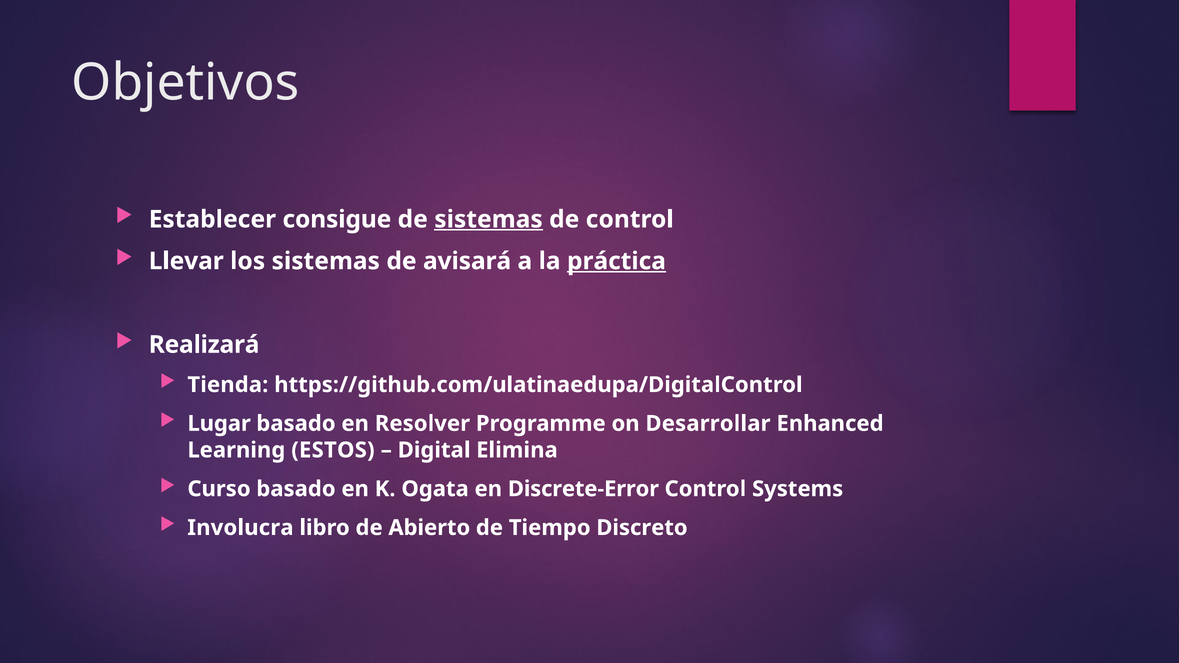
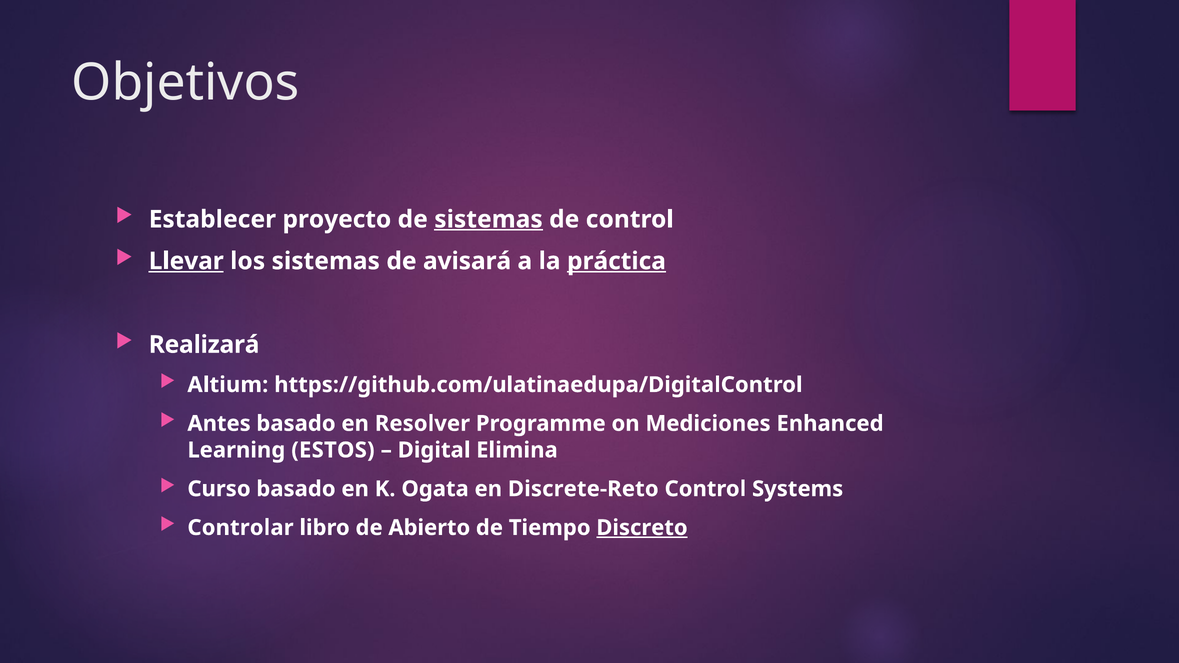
consigue: consigue -> proyecto
Llevar underline: none -> present
Tienda: Tienda -> Altium
Lugar: Lugar -> Antes
Desarrollar: Desarrollar -> Mediciones
Discrete-Error: Discrete-Error -> Discrete-Reto
Involucra: Involucra -> Controlar
Discreto underline: none -> present
